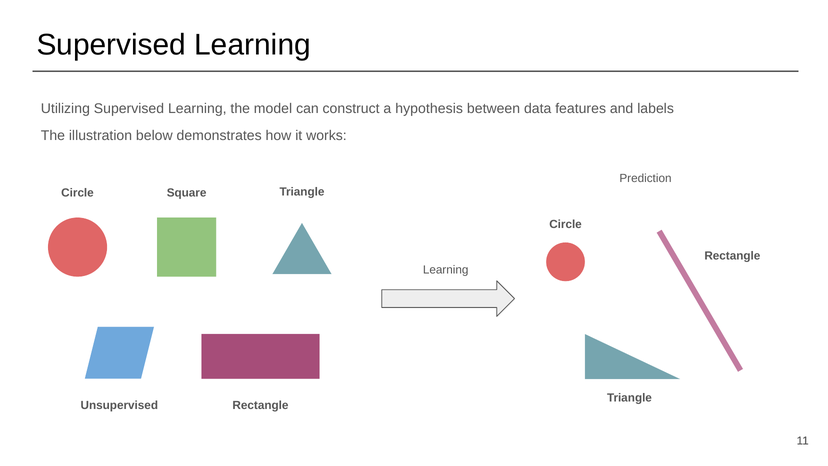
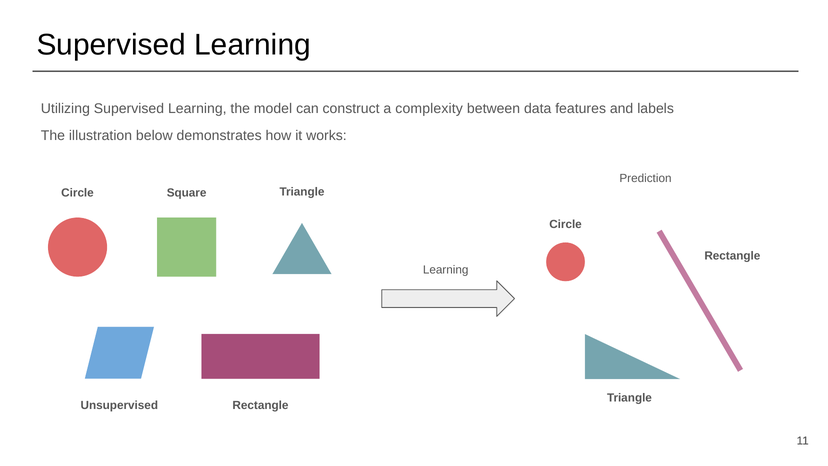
hypothesis: hypothesis -> complexity
